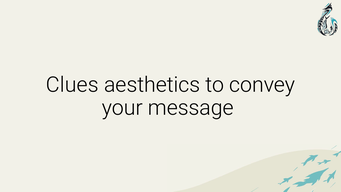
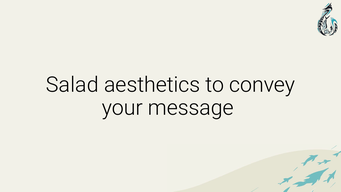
Clues: Clues -> Salad
